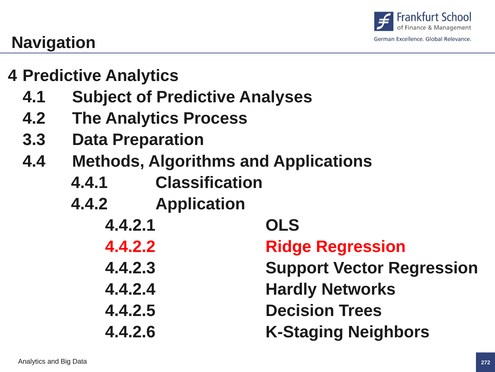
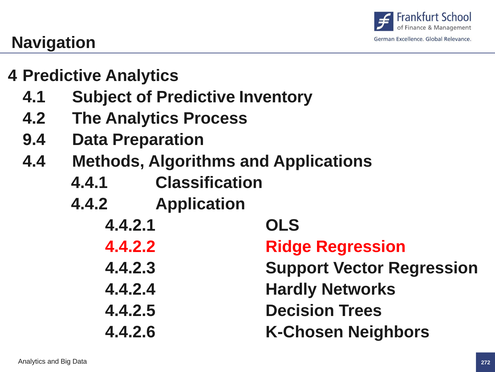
Analyses: Analyses -> Inventory
3.3: 3.3 -> 9.4
K-Staging: K-Staging -> K-Chosen
